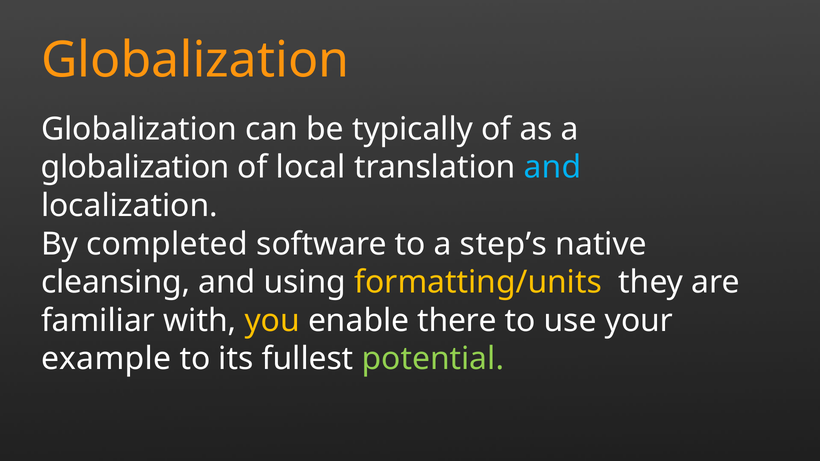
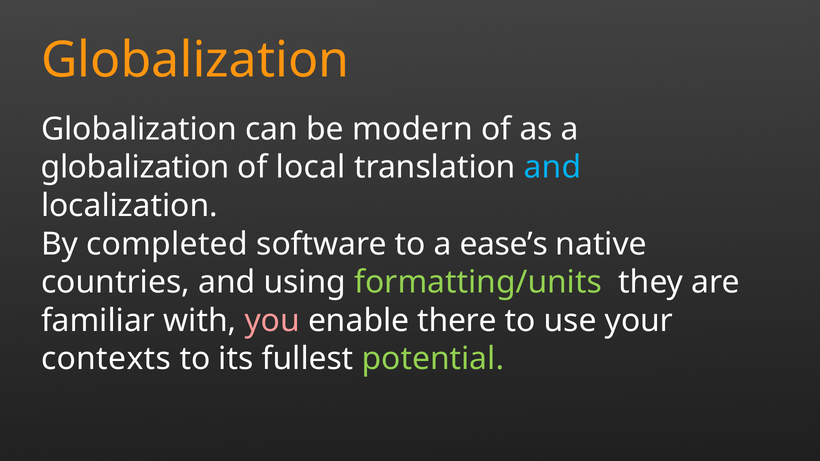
typically: typically -> modern
step’s: step’s -> ease’s
cleansing: cleansing -> countries
formatting/units colour: yellow -> light green
you colour: yellow -> pink
example: example -> contexts
